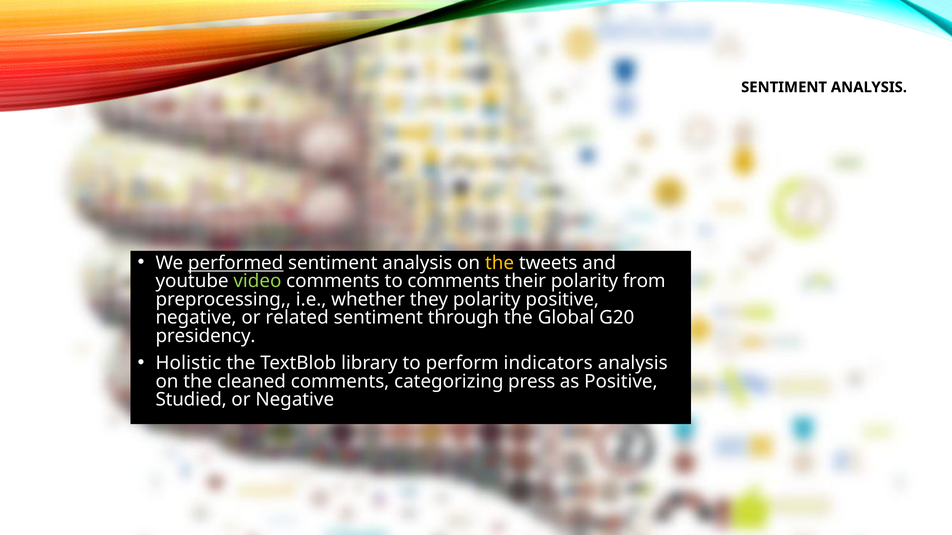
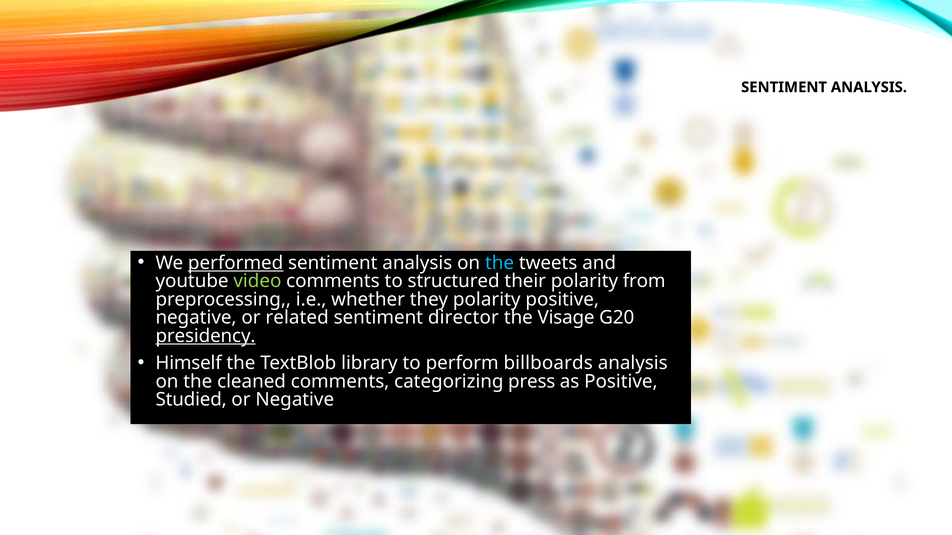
the at (500, 263) colour: yellow -> light blue
to comments: comments -> structured
through: through -> director
Global: Global -> Visage
presidency underline: none -> present
Holistic: Holistic -> Himself
indicators: indicators -> billboards
